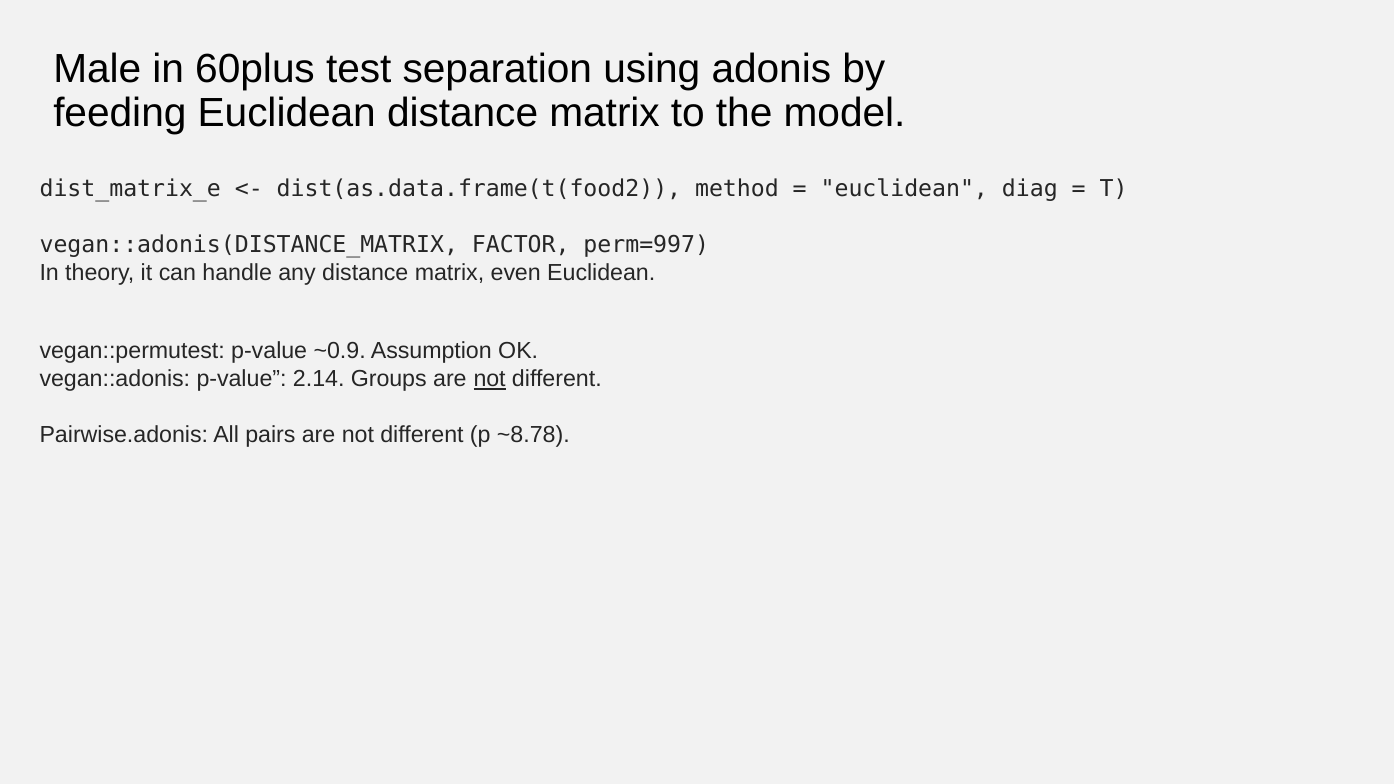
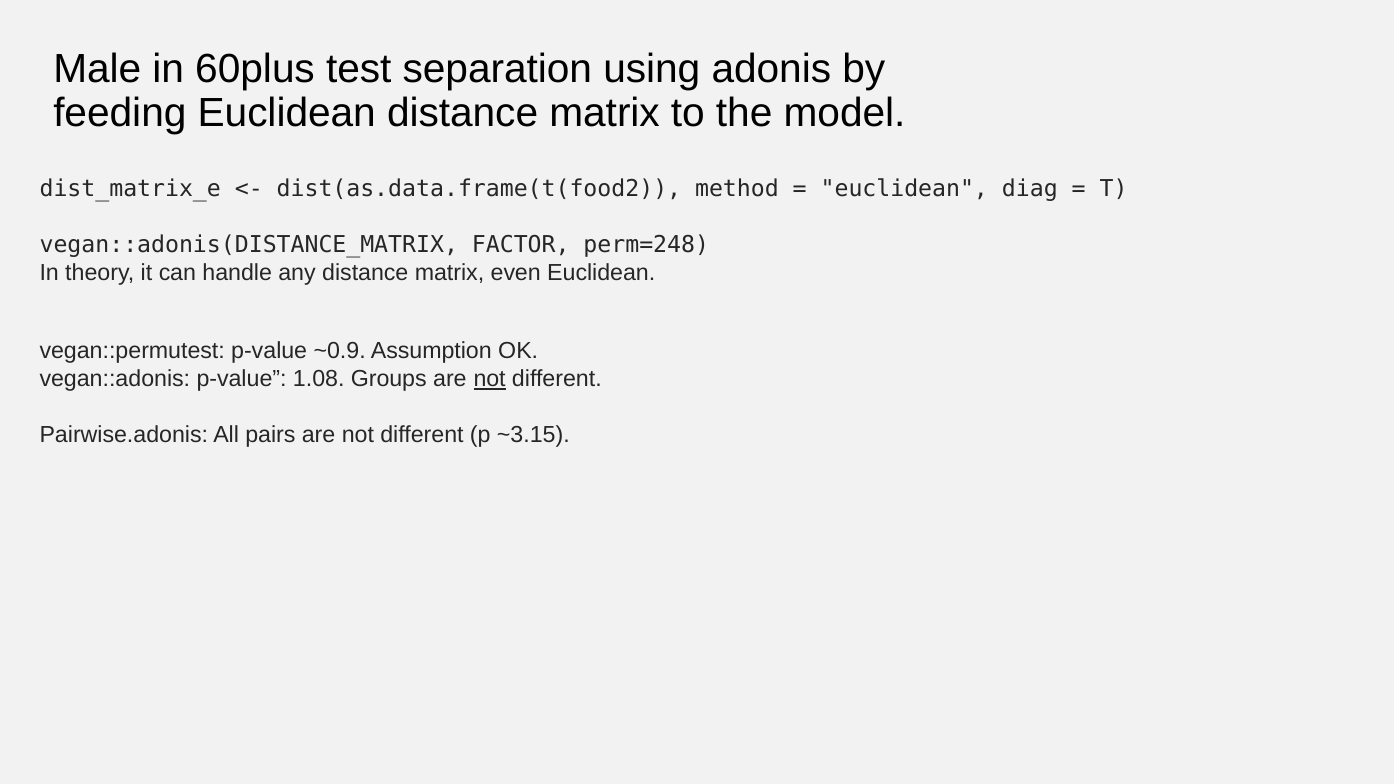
perm=997: perm=997 -> perm=248
2.14: 2.14 -> 1.08
~8.78: ~8.78 -> ~3.15
